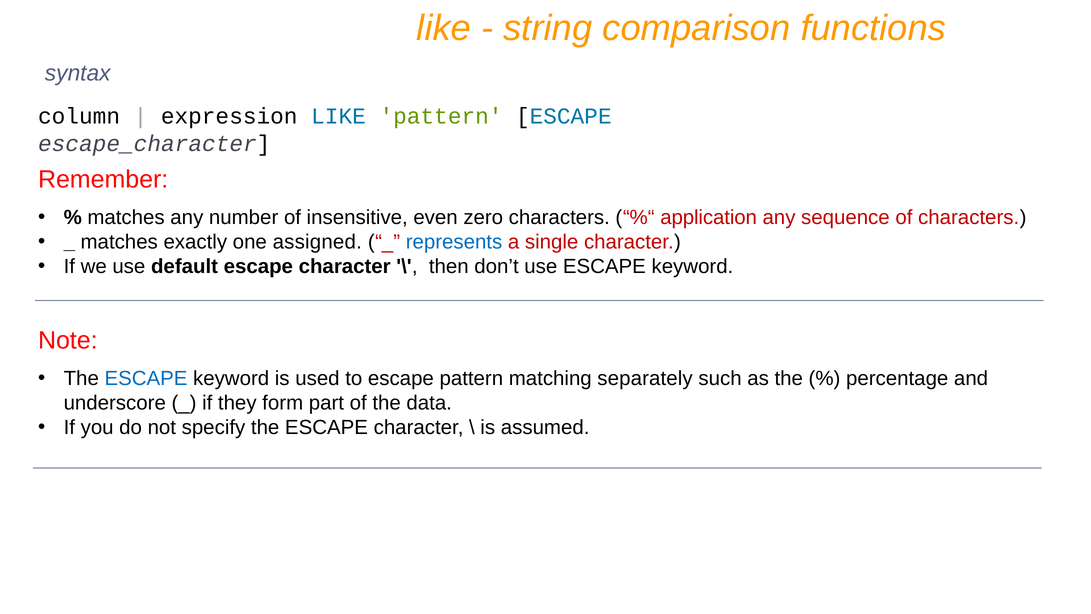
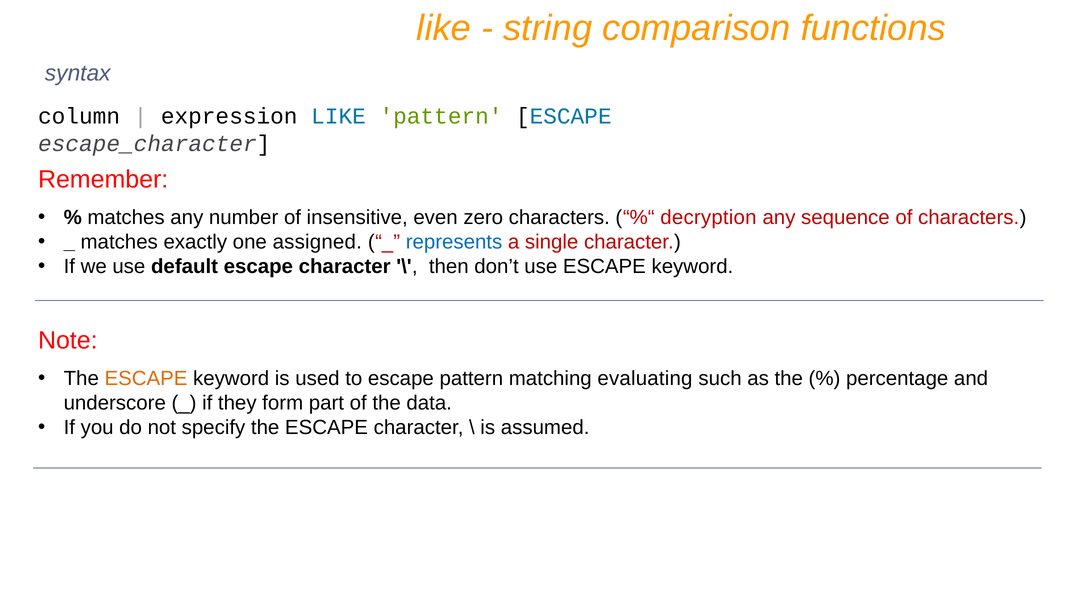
application: application -> decryption
ESCAPE at (146, 378) colour: blue -> orange
separately: separately -> evaluating
